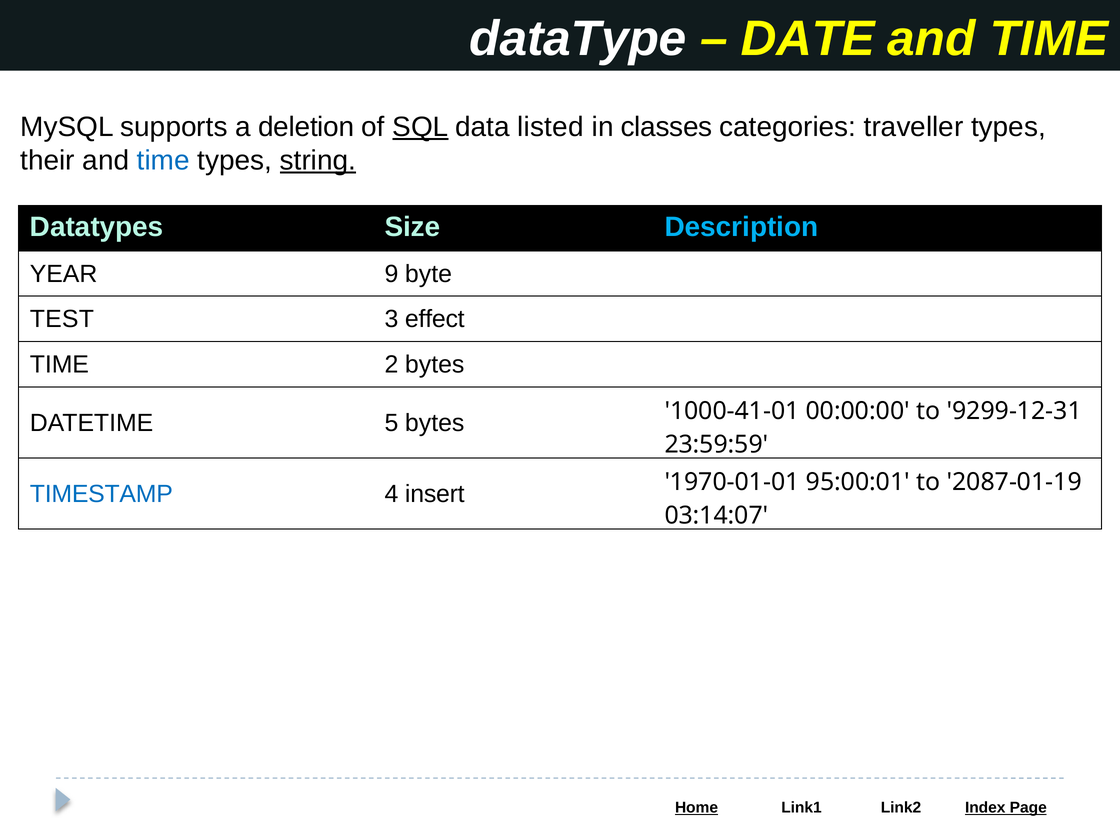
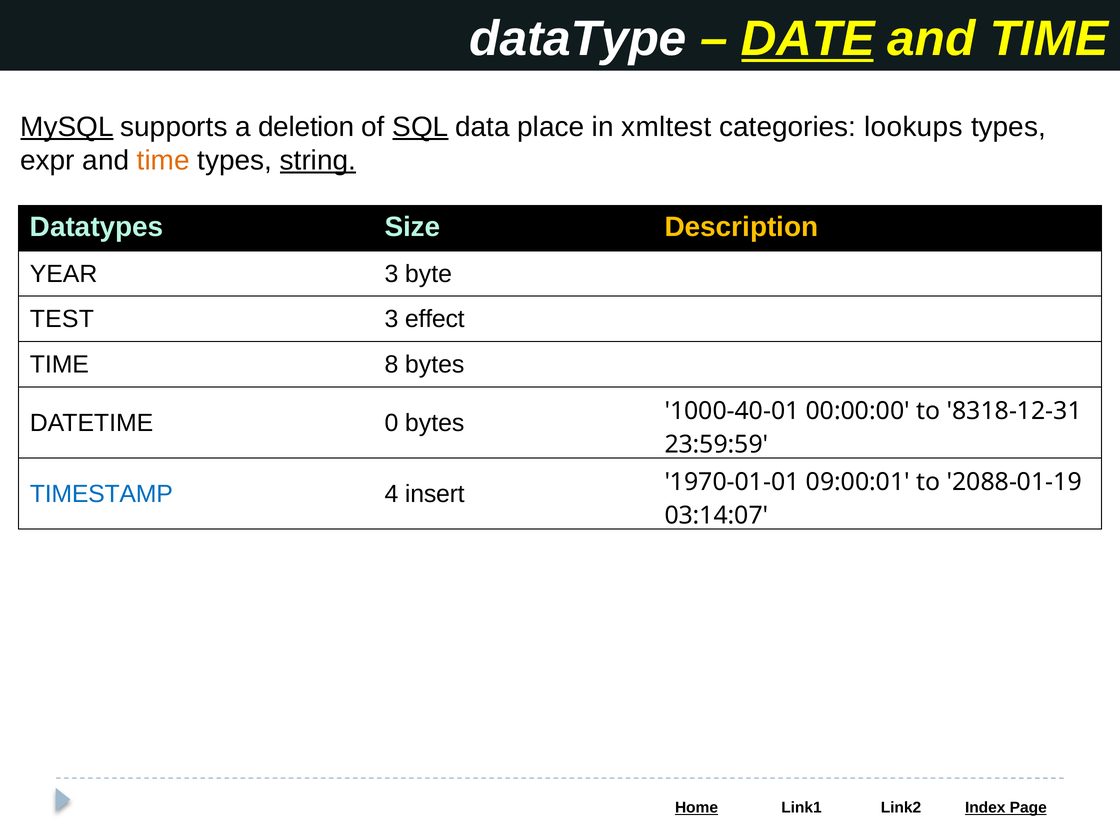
DATE underline: none -> present
MySQL underline: none -> present
listed: listed -> place
classes: classes -> xmltest
traveller: traveller -> lookups
their: their -> expr
time at (163, 160) colour: blue -> orange
Description colour: light blue -> yellow
YEAR 9: 9 -> 3
2: 2 -> 8
5: 5 -> 0
1000-41-01: 1000-41-01 -> 1000-40-01
9299-12-31: 9299-12-31 -> 8318-12-31
95:00:01: 95:00:01 -> 09:00:01
2087-01-19: 2087-01-19 -> 2088-01-19
